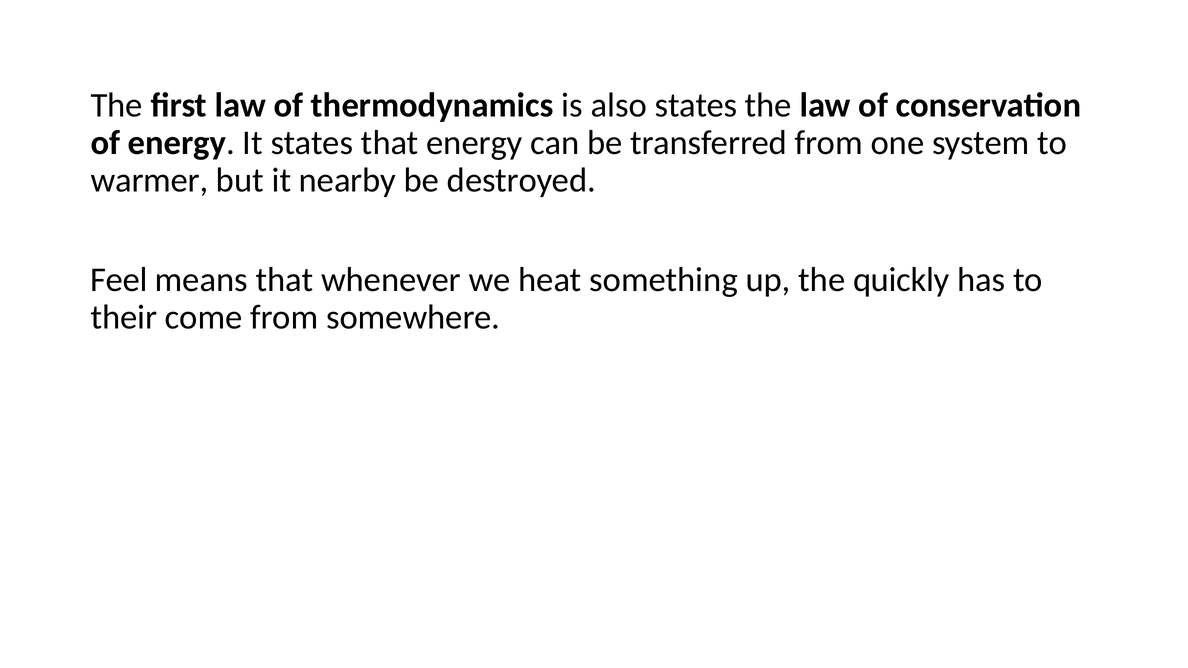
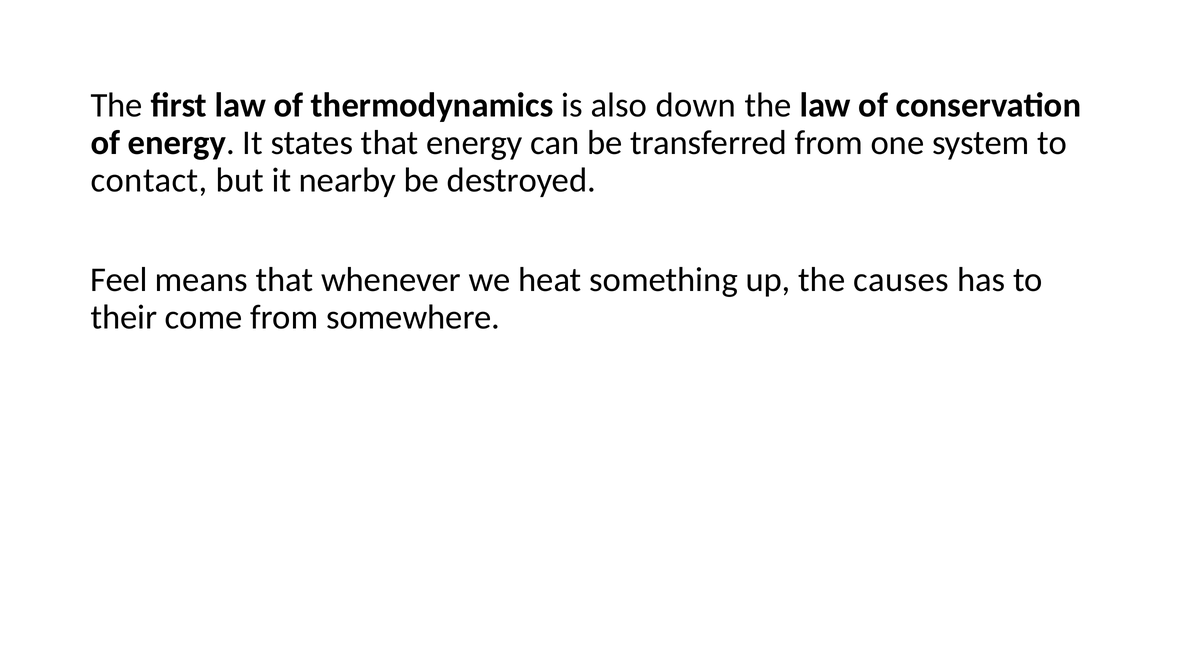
also states: states -> down
warmer: warmer -> contact
quickly: quickly -> causes
